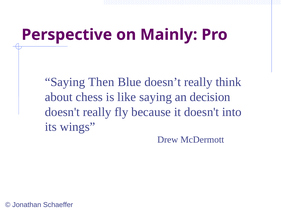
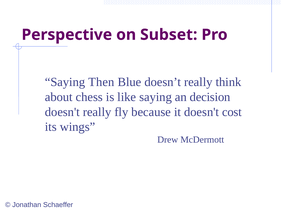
Mainly: Mainly -> Subset
into: into -> cost
